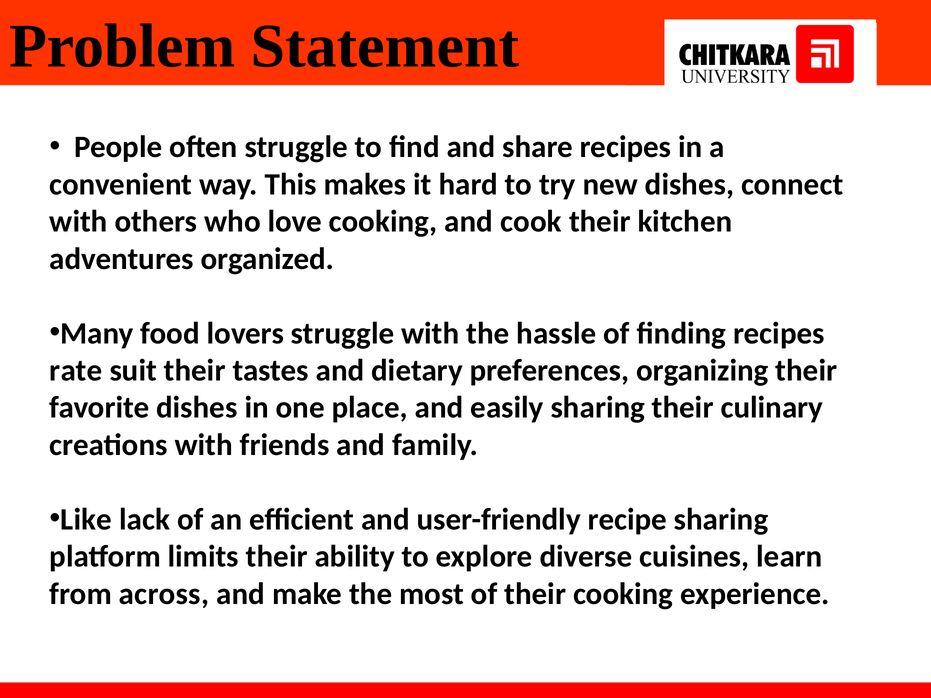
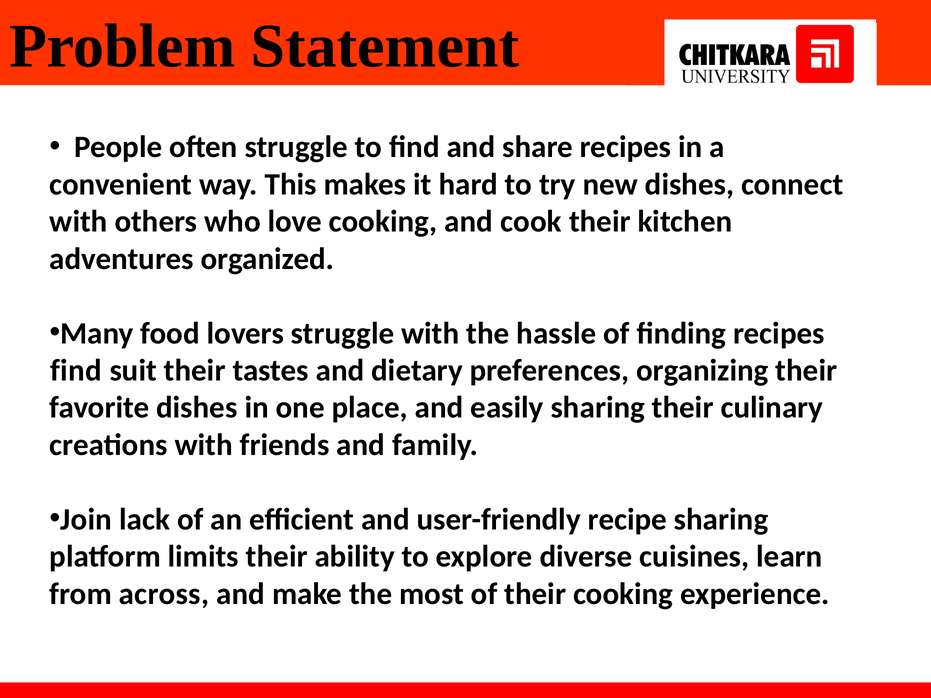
rate at (76, 371): rate -> find
Like: Like -> Join
